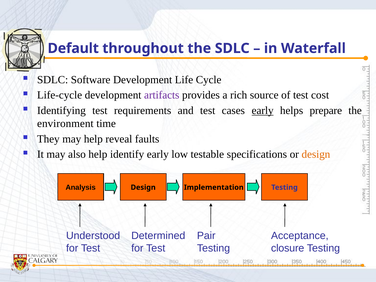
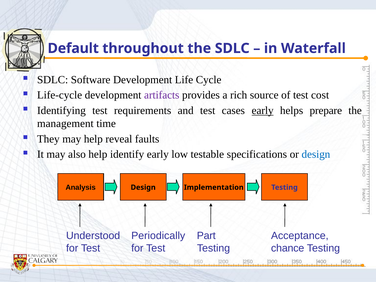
environment: environment -> management
design at (316, 154) colour: orange -> blue
Determined: Determined -> Periodically
Pair: Pair -> Part
closure: closure -> chance
